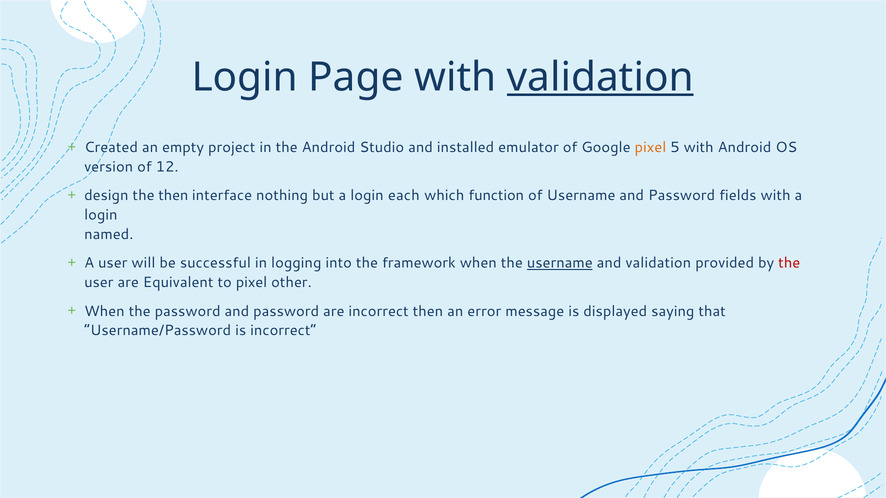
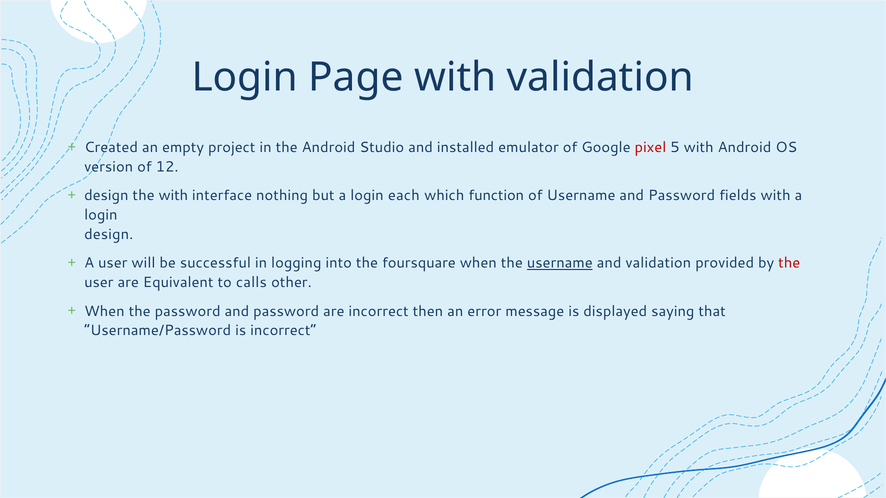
validation at (600, 78) underline: present -> none
pixel at (650, 148) colour: orange -> red
the then: then -> with
named at (109, 235): named -> design
framework: framework -> foursquare
to pixel: pixel -> calls
